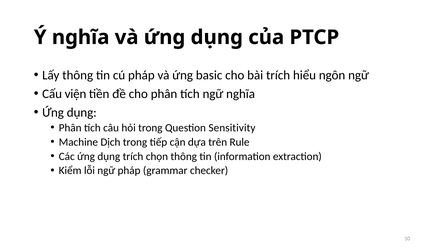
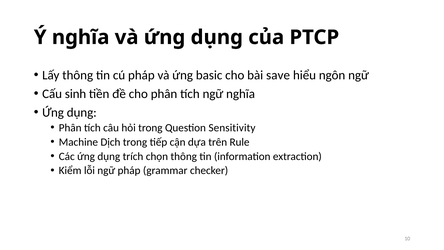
bài trích: trích -> save
viện: viện -> sinh
